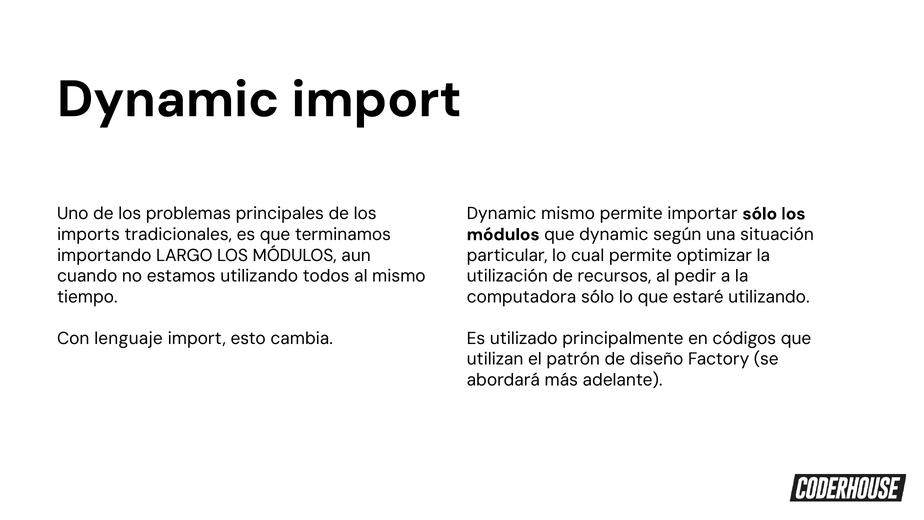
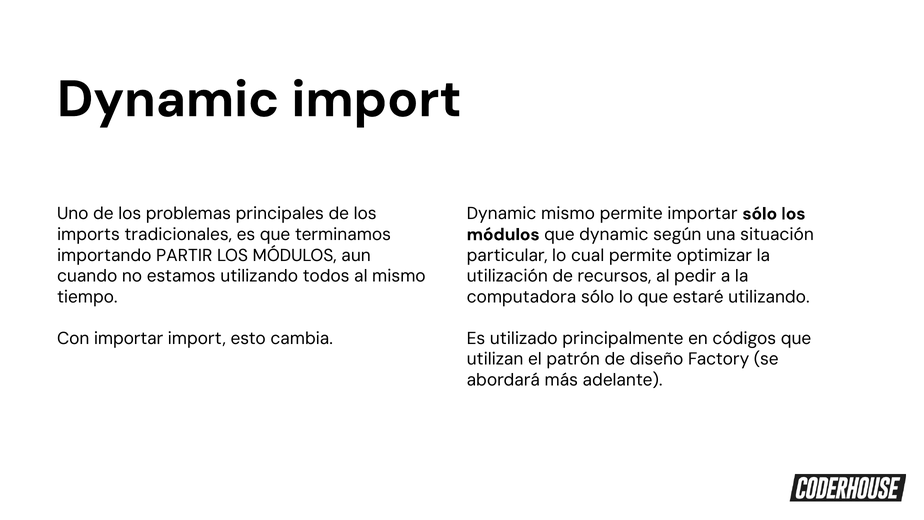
LARGO: LARGO -> PARTIR
Con lenguaje: lenguaje -> importar
